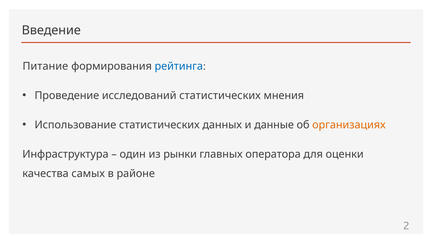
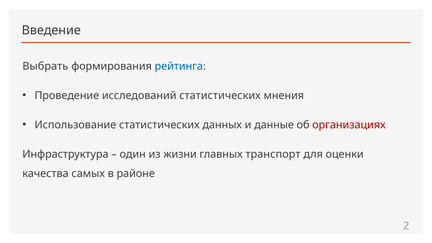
Питание: Питание -> Выбрать
организациях colour: orange -> red
рынки: рынки -> жизни
оператора: оператора -> транспорт
